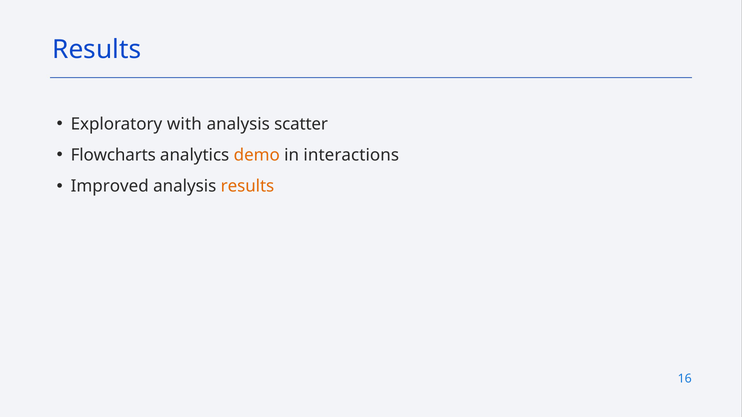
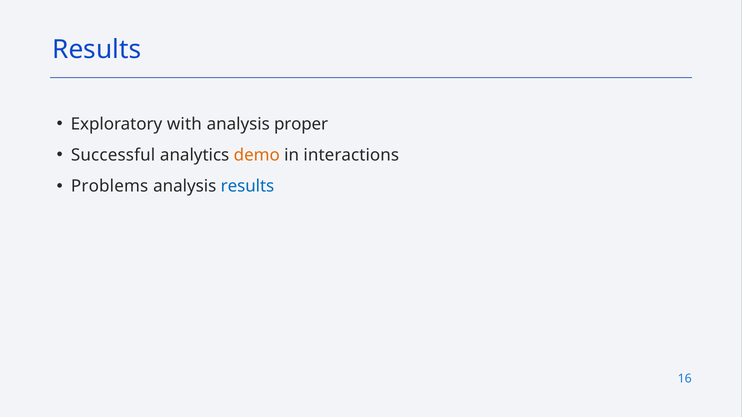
scatter: scatter -> proper
Flowcharts: Flowcharts -> Successful
Improved: Improved -> Problems
results at (247, 187) colour: orange -> blue
